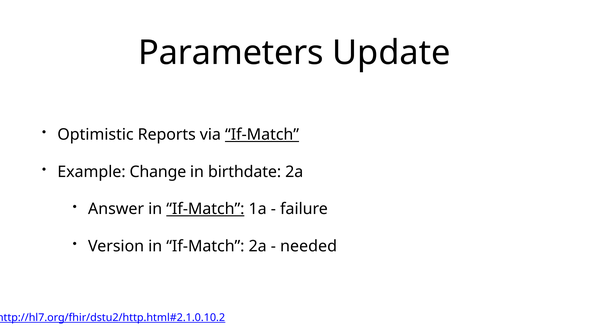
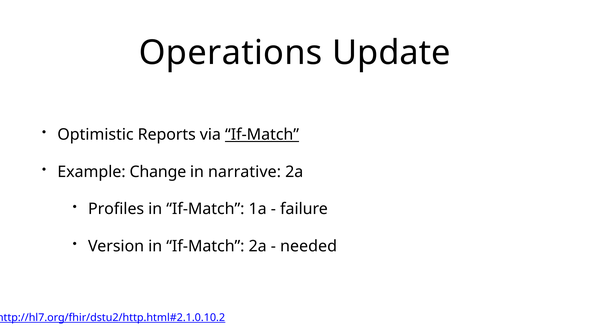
Parameters: Parameters -> Operations
birthdate: birthdate -> narrative
Answer: Answer -> Profiles
If-Match at (205, 209) underline: present -> none
